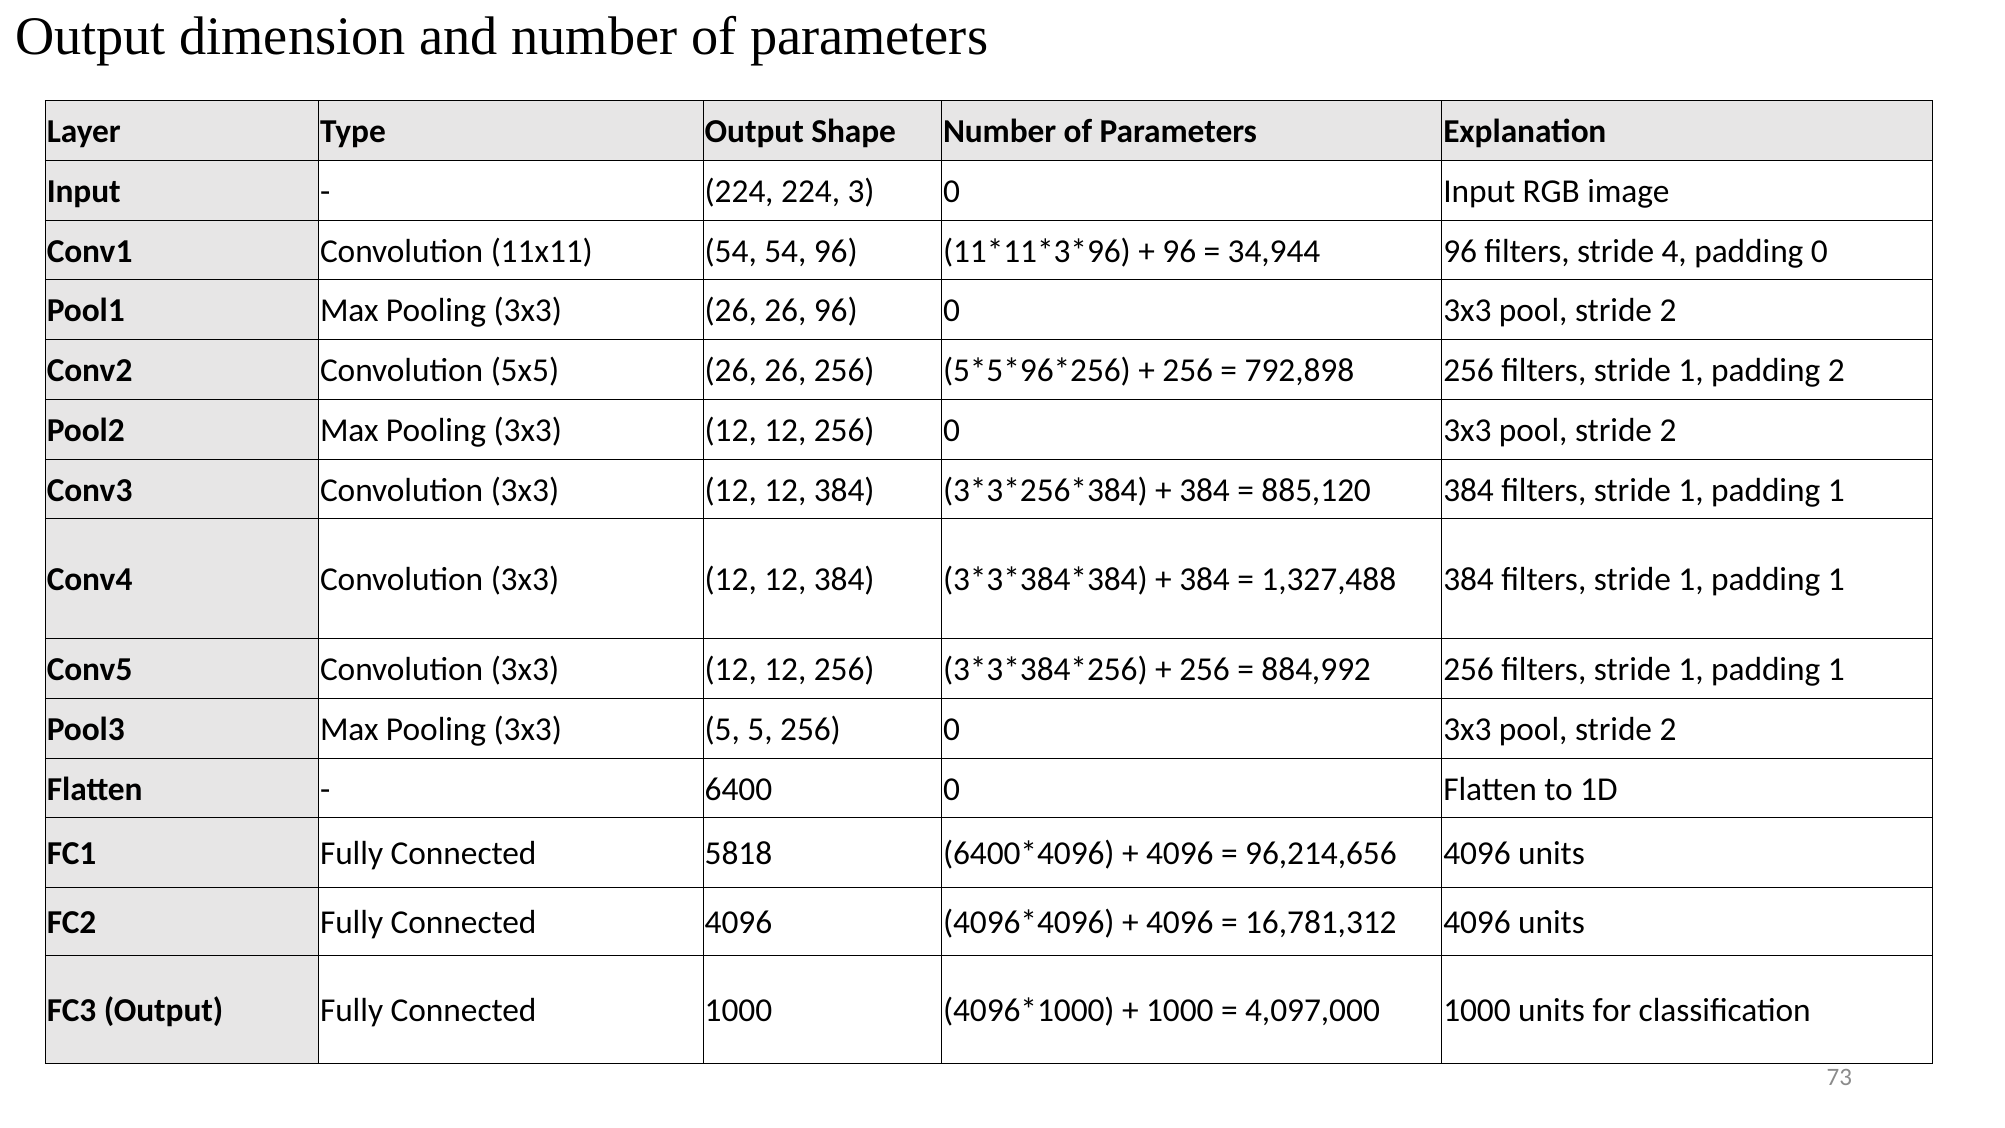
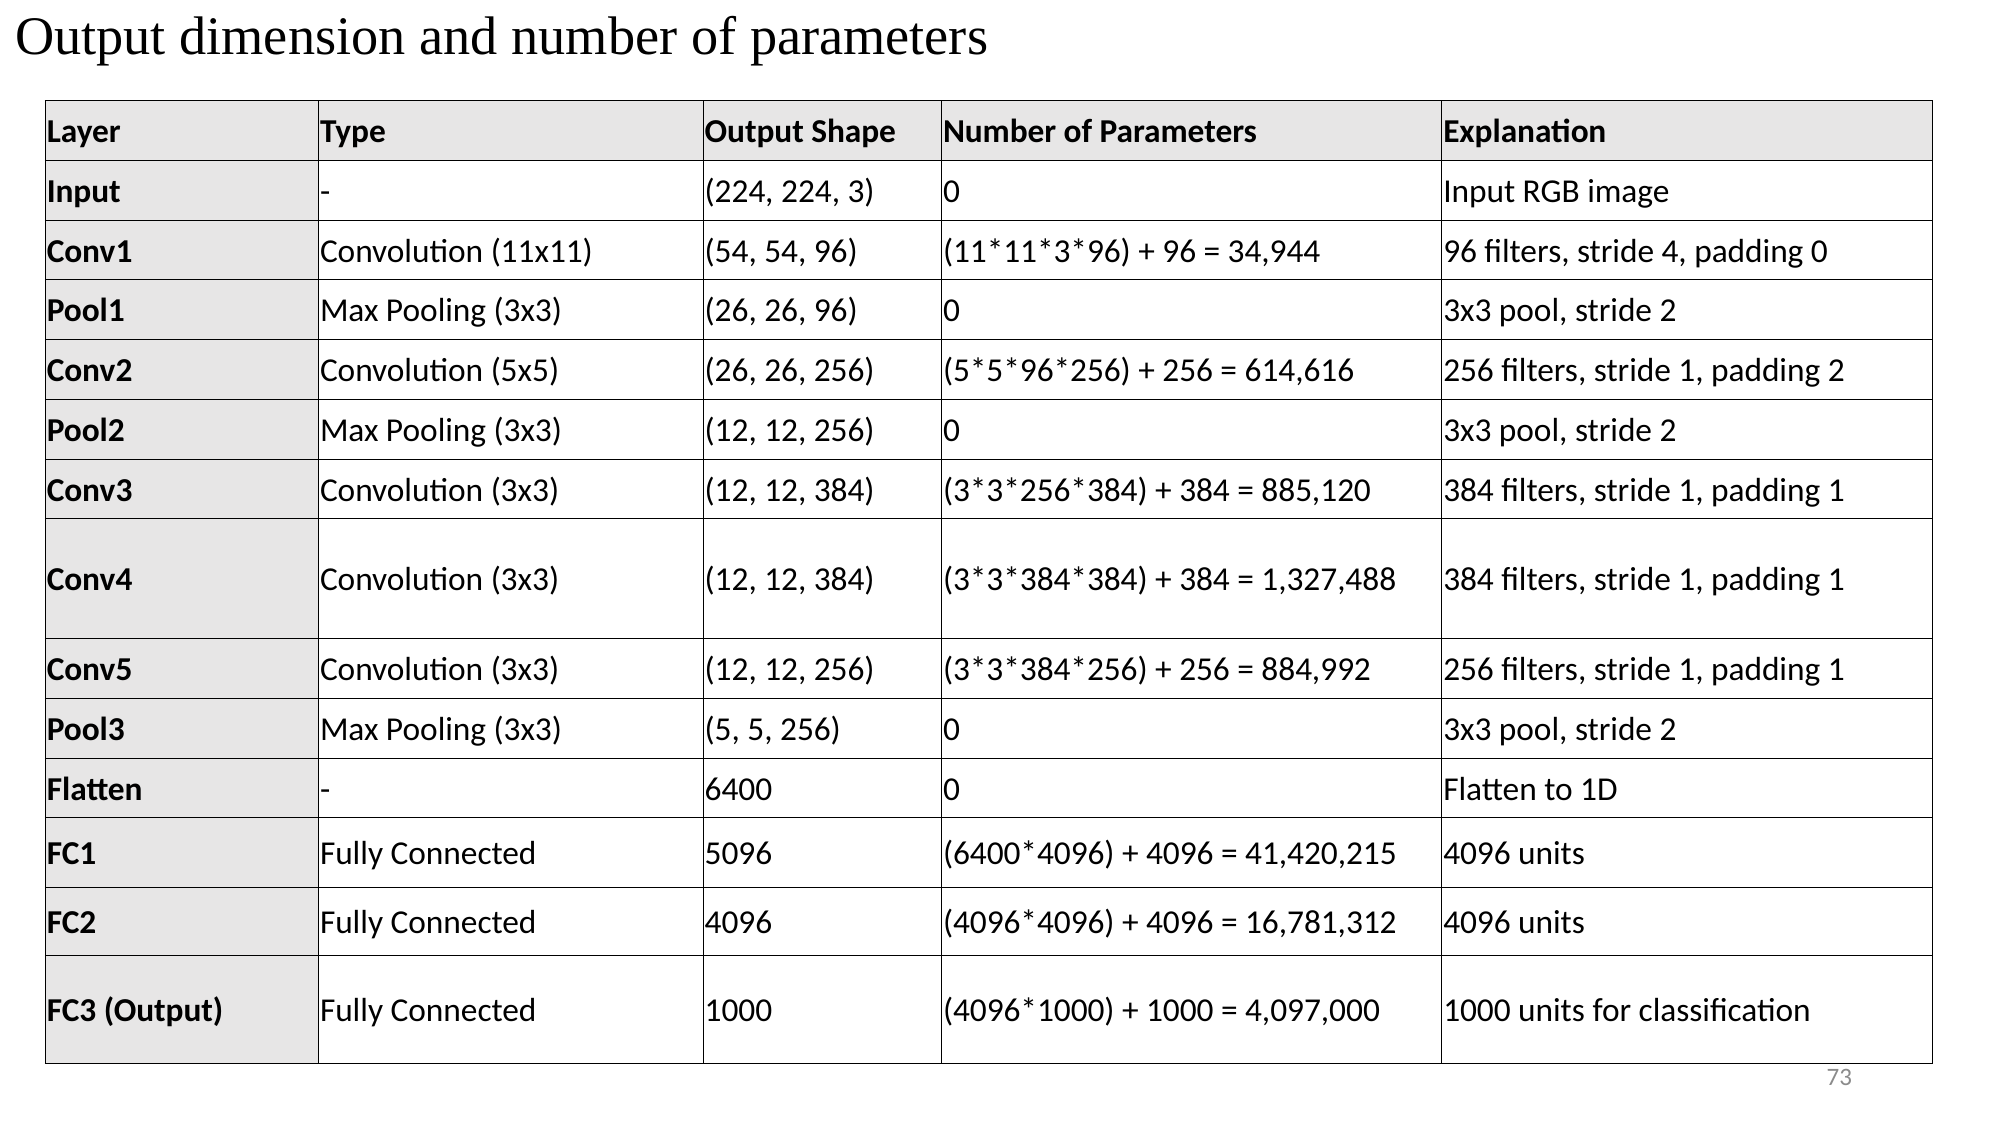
792,898: 792,898 -> 614,616
5818: 5818 -> 5096
96,214,656: 96,214,656 -> 41,420,215
